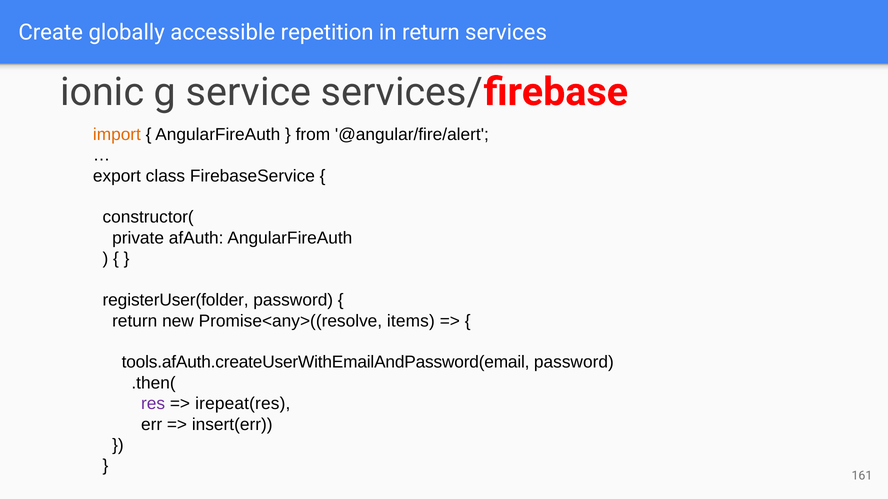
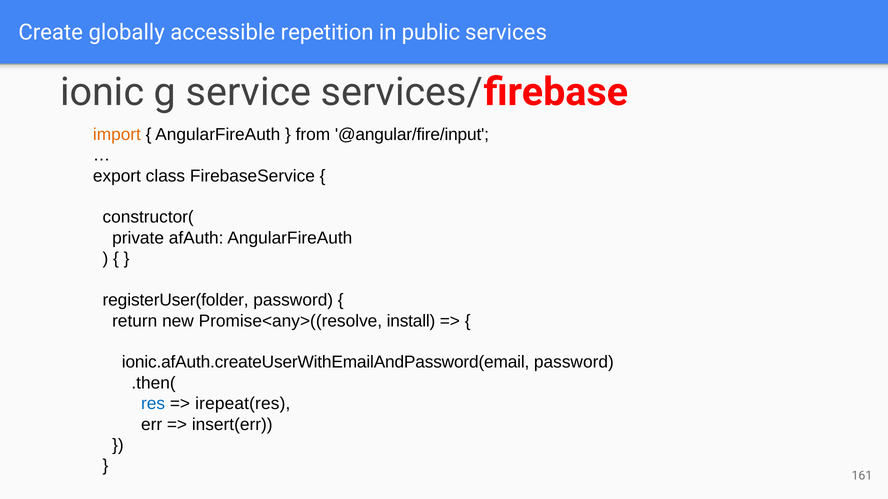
in return: return -> public
@angular/fire/alert: @angular/fire/alert -> @angular/fire/input
items: items -> install
tools.afAuth.createUserWithEmailAndPassword(email: tools.afAuth.createUserWithEmailAndPassword(email -> ionic.afAuth.createUserWithEmailAndPassword(email
res colour: purple -> blue
